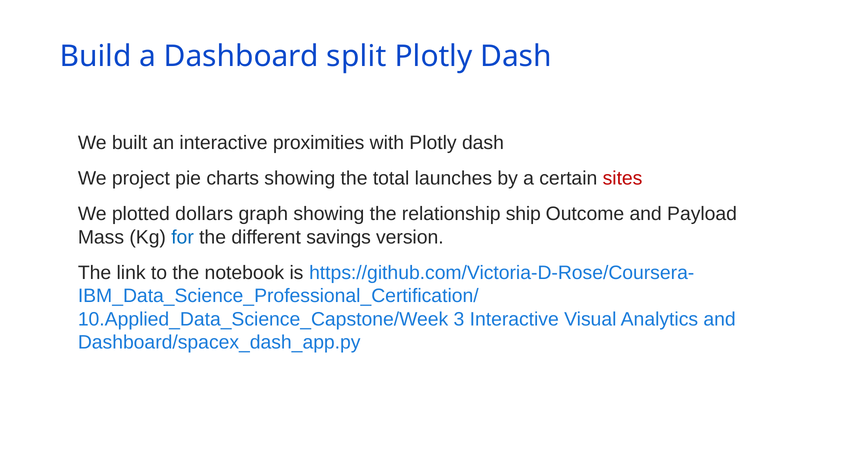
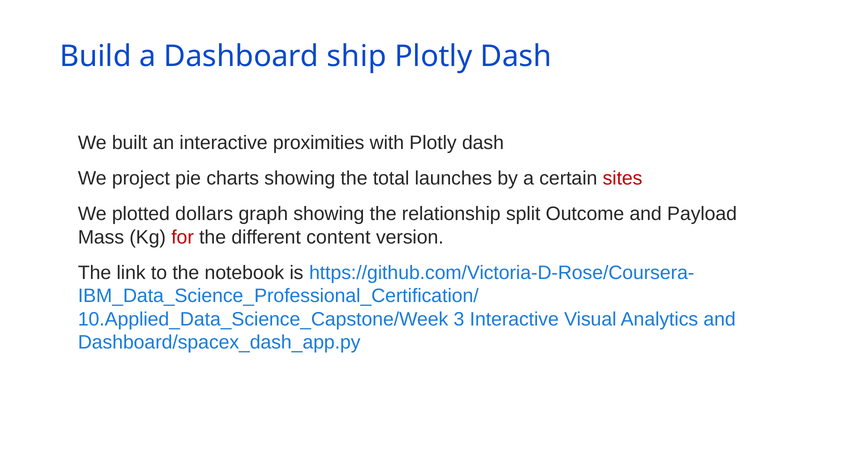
split: split -> ship
ship: ship -> split
for colour: blue -> red
savings: savings -> content
